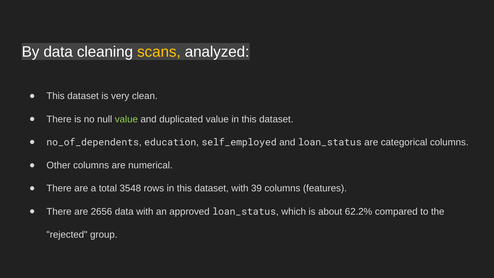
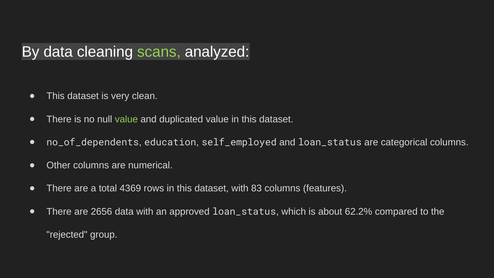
scans colour: yellow -> light green
3548: 3548 -> 4369
39: 39 -> 83
